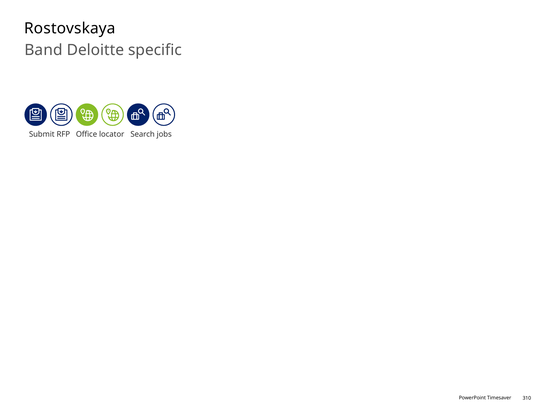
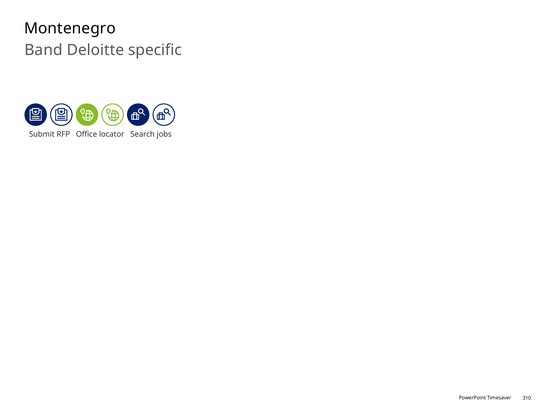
Rostovskaya: Rostovskaya -> Montenegro
